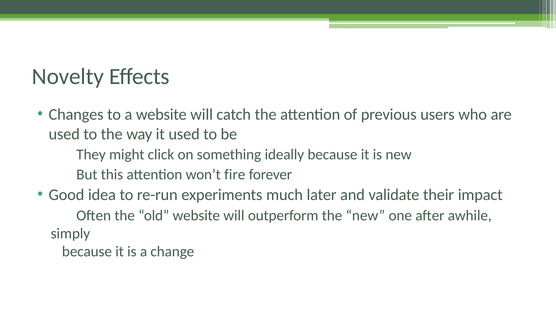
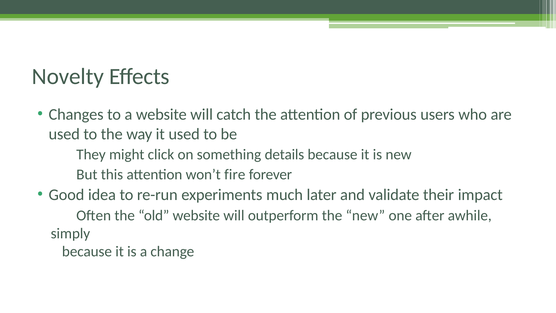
ideally: ideally -> details
